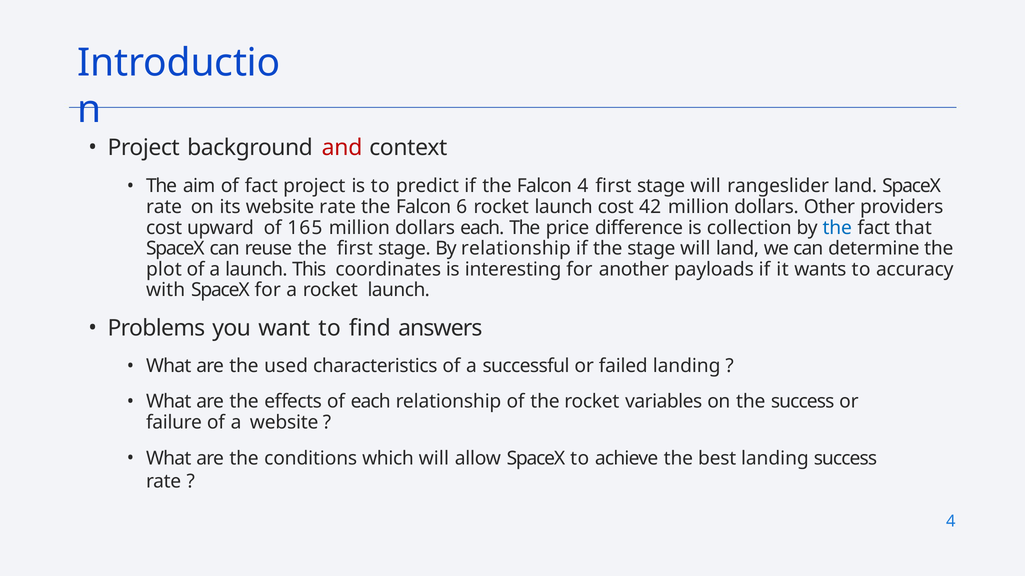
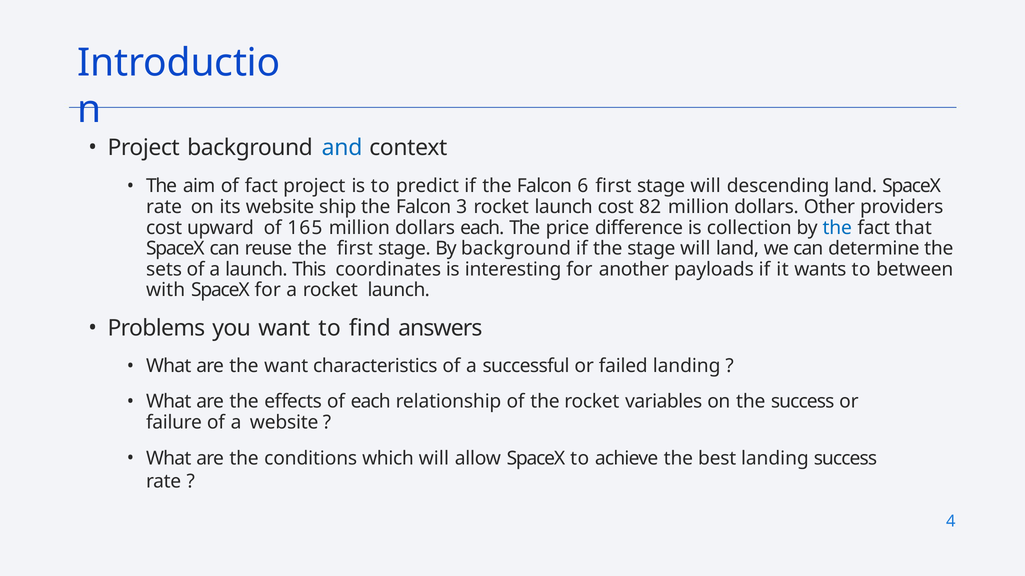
and colour: red -> blue
Falcon 4: 4 -> 6
rangeslider: rangeslider -> descending
website rate: rate -> ship
6: 6 -> 3
42: 42 -> 82
By relationship: relationship -> background
plot: plot -> sets
accuracy: accuracy -> between
the used: used -> want
